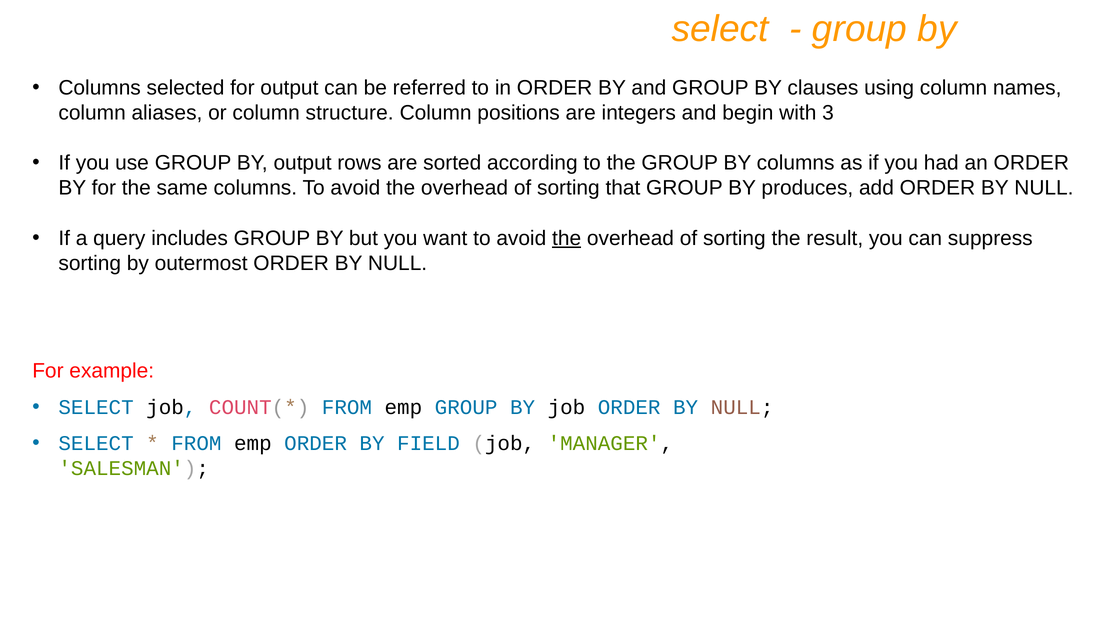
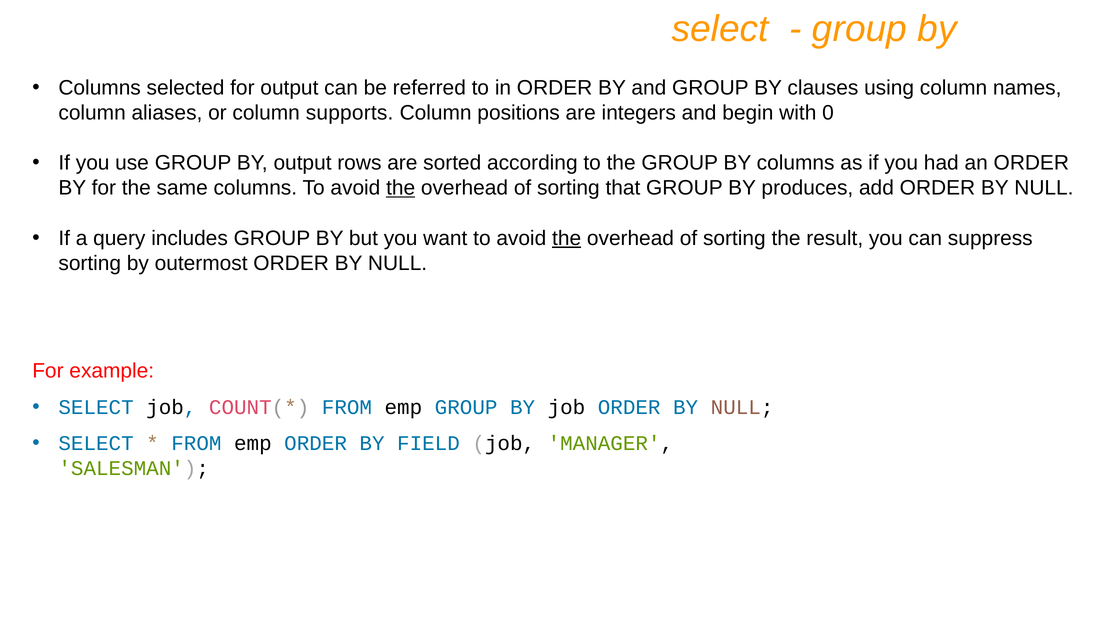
structure: structure -> supports
3: 3 -> 0
the at (401, 188) underline: none -> present
